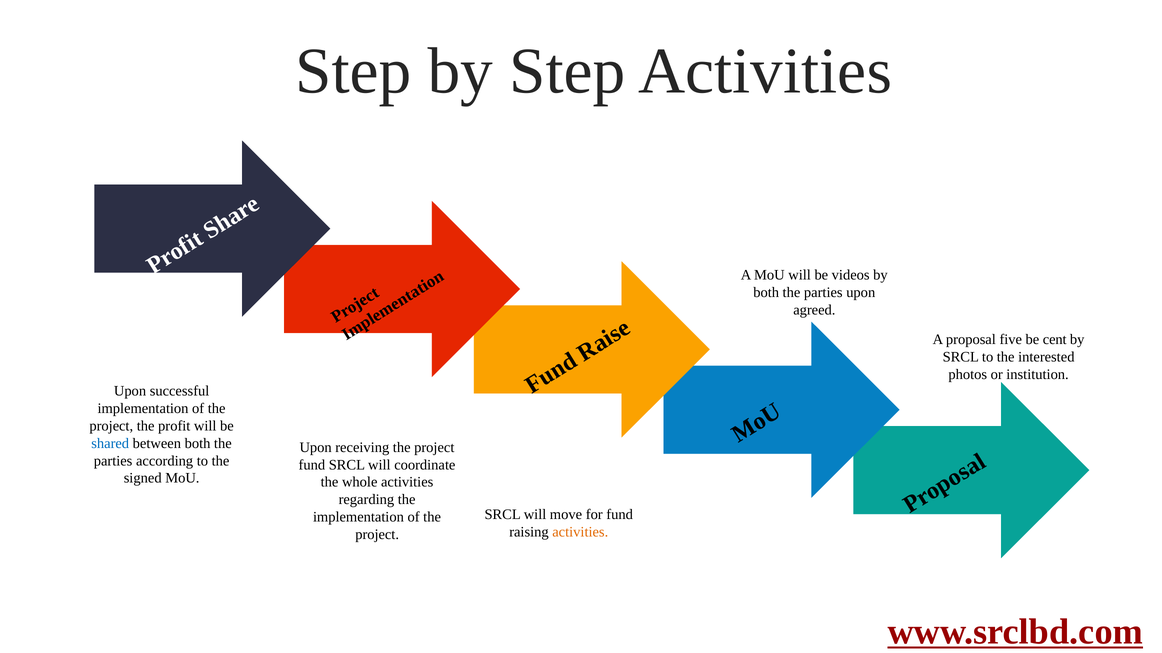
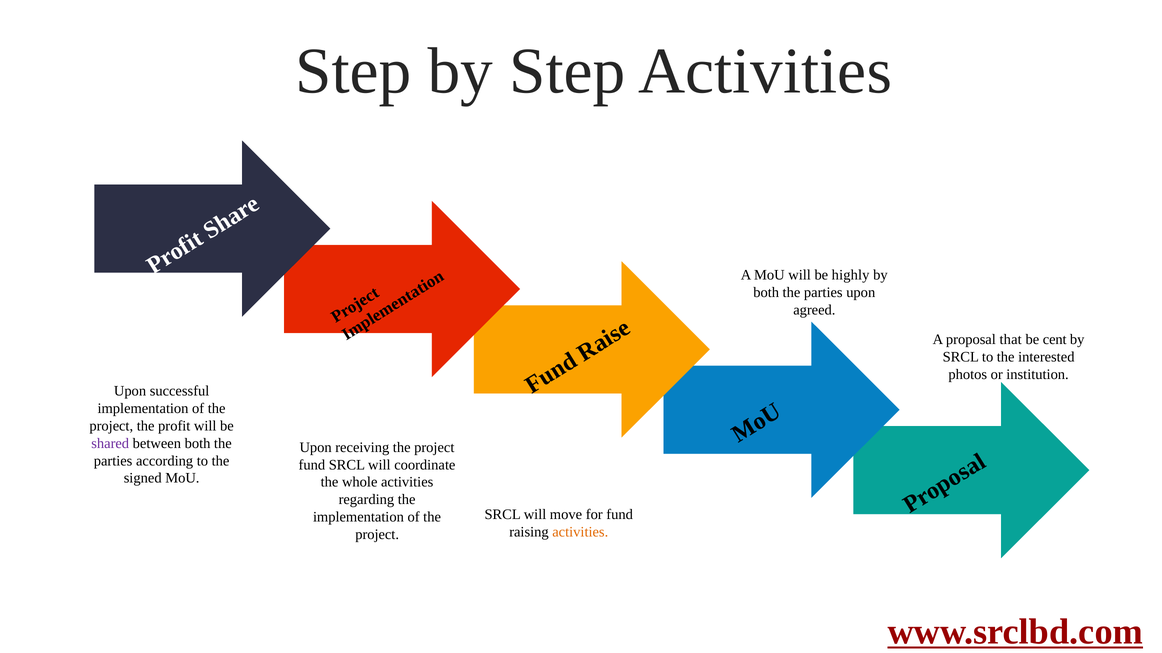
videos: videos -> highly
five: five -> that
shared colour: blue -> purple
